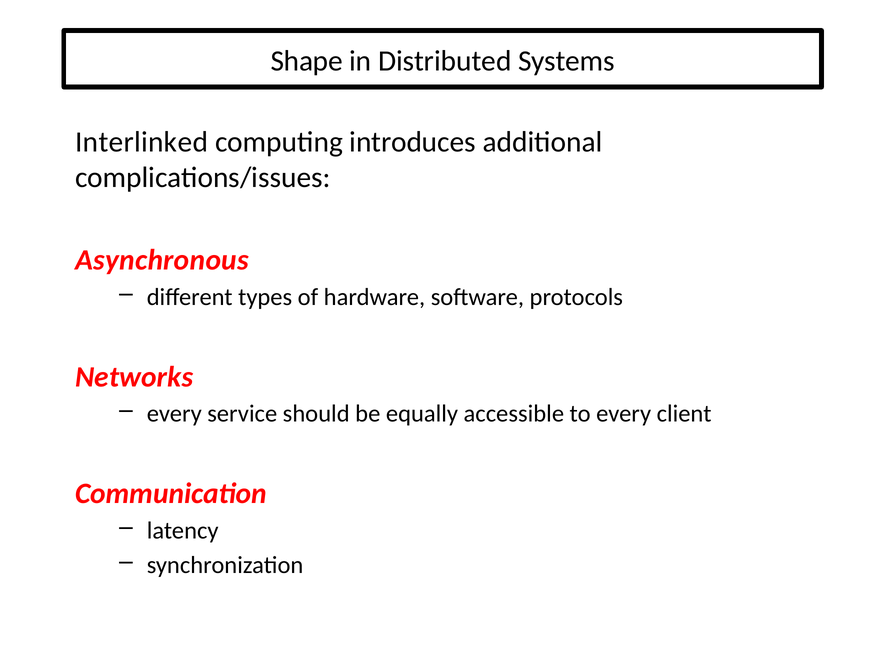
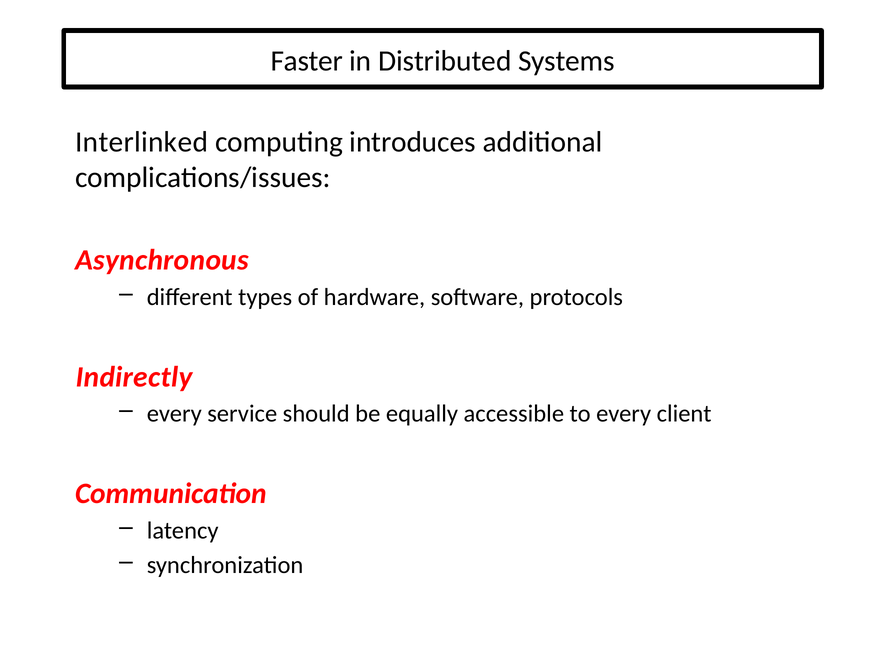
Shape: Shape -> Faster
Networks: Networks -> Indirectly
